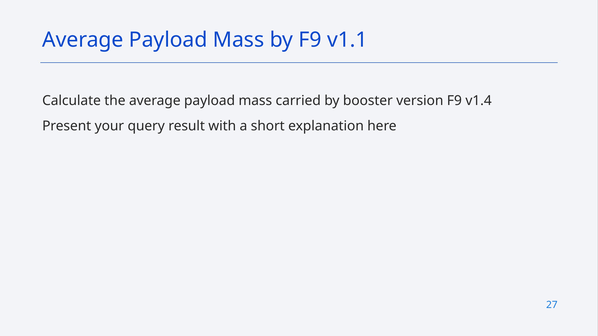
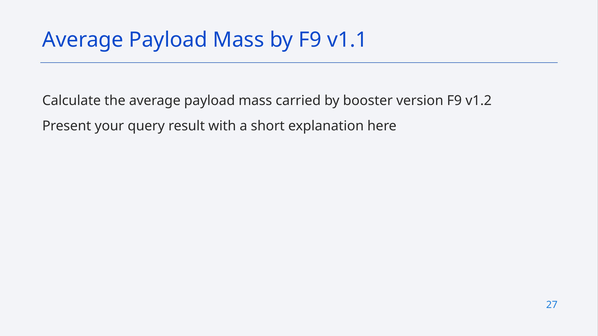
v1.4: v1.4 -> v1.2
